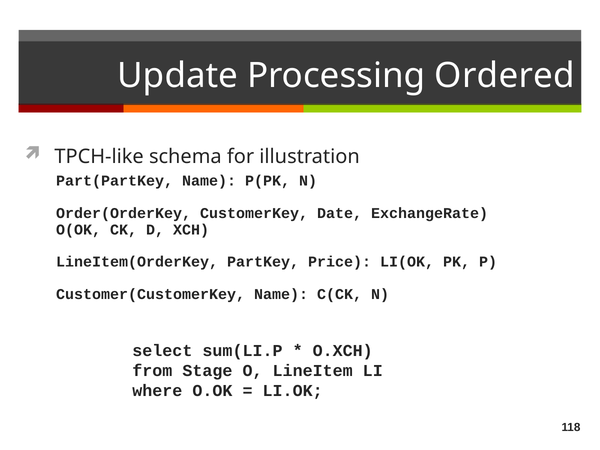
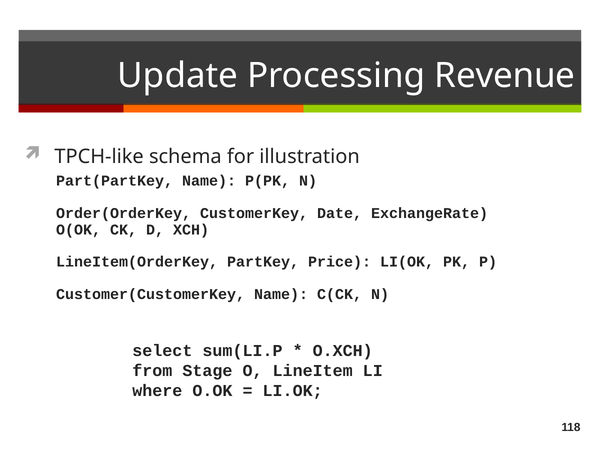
Ordered: Ordered -> Revenue
